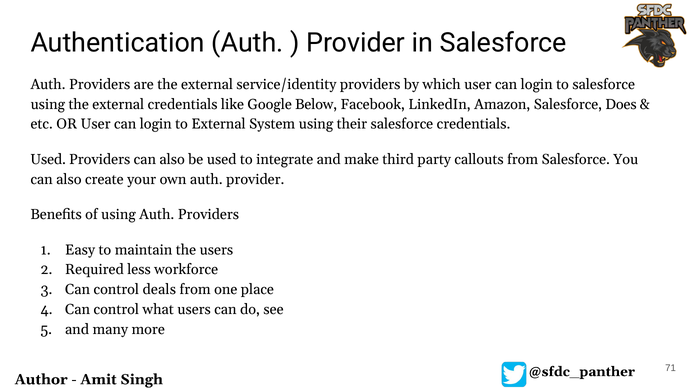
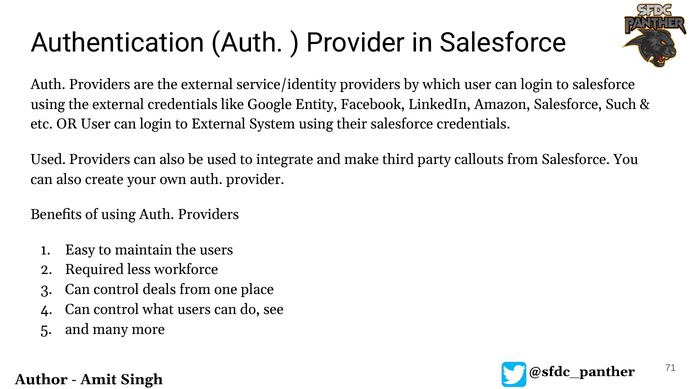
Below: Below -> Entity
Does: Does -> Such
